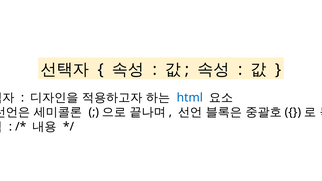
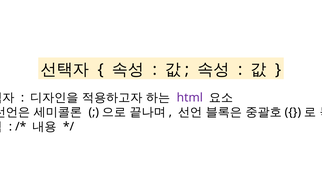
html colour: blue -> purple
